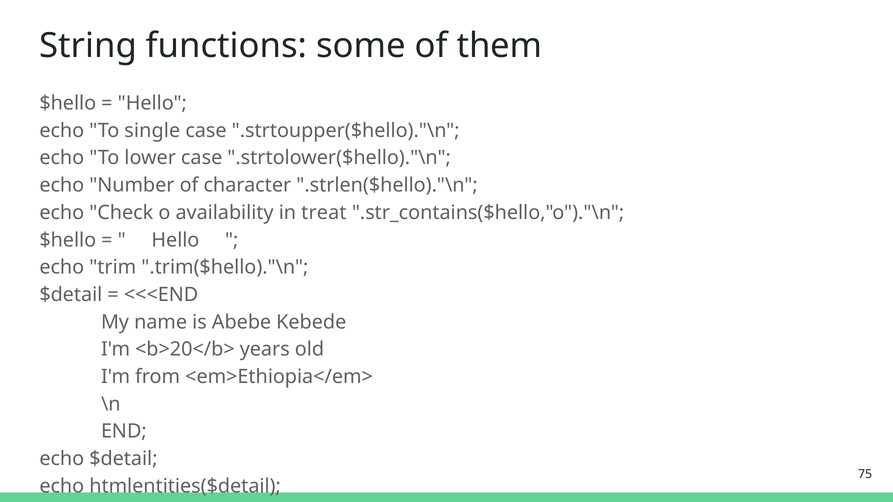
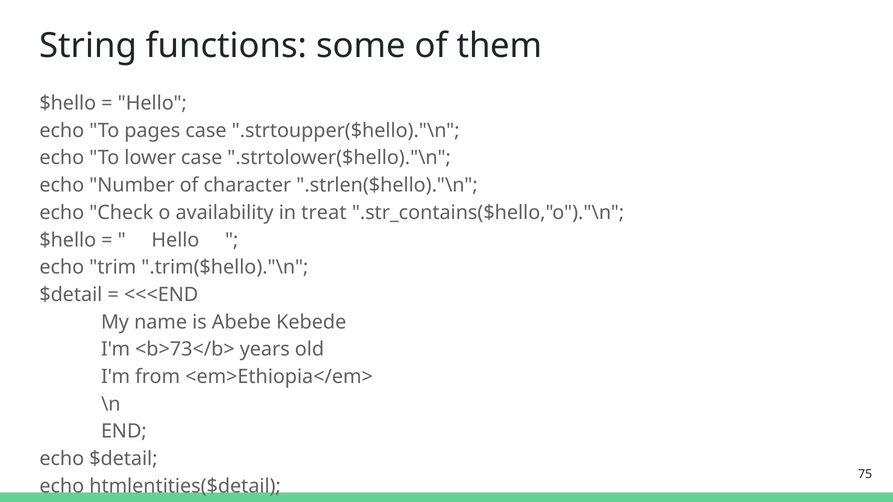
single: single -> pages
<b>20</b>: <b>20</b> -> <b>73</b>
